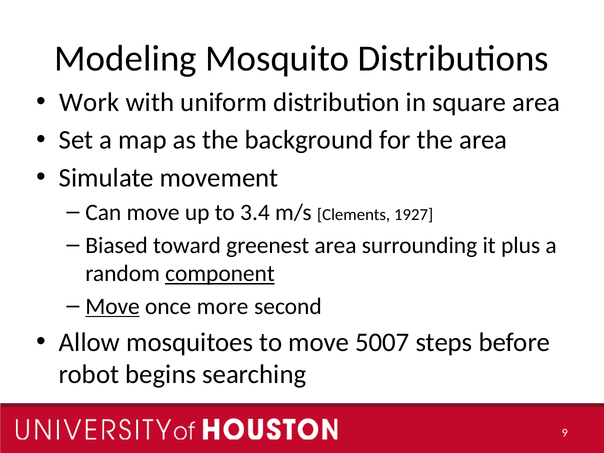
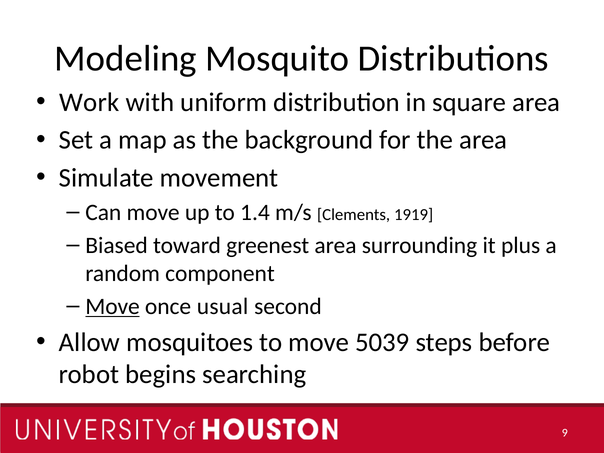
3.4: 3.4 -> 1.4
1927: 1927 -> 1919
component underline: present -> none
more: more -> usual
5007: 5007 -> 5039
